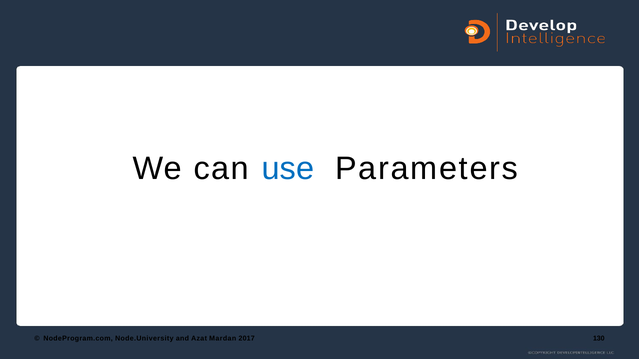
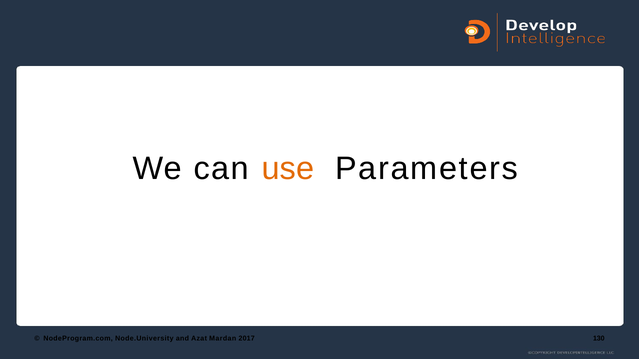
use colour: blue -> orange
